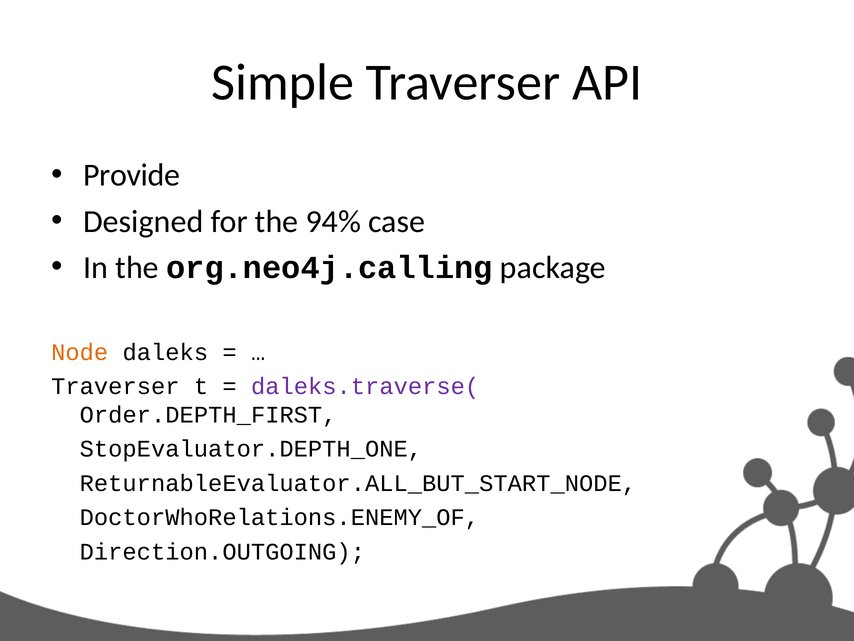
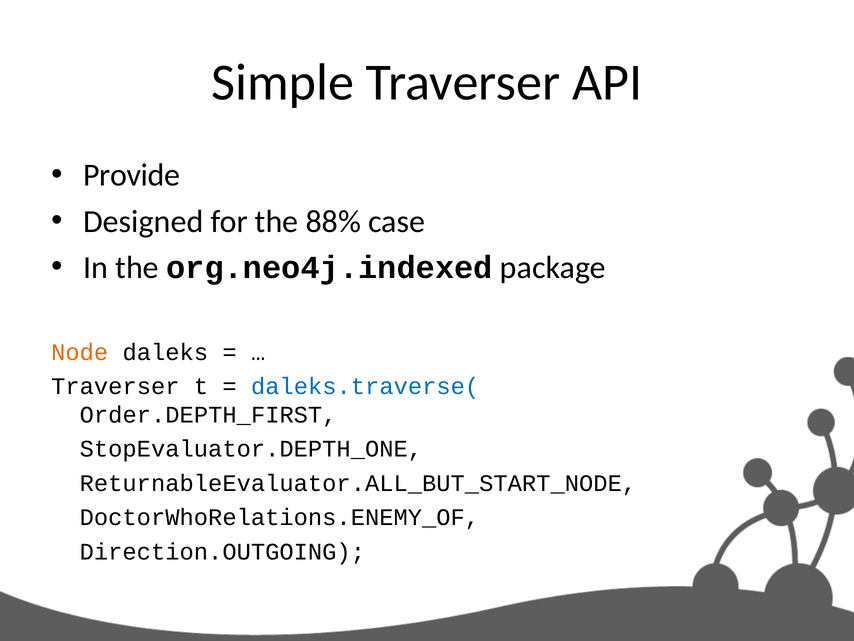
94%: 94% -> 88%
org.neo4j.calling: org.neo4j.calling -> org.neo4j.indexed
daleks.traverse( colour: purple -> blue
